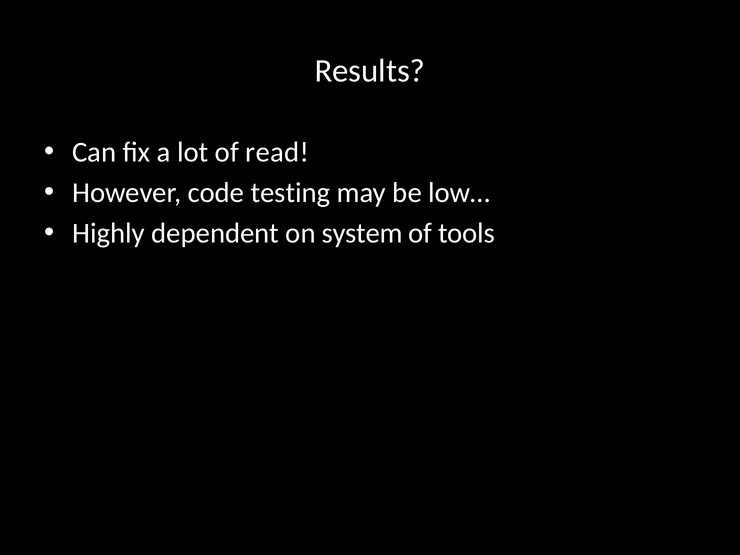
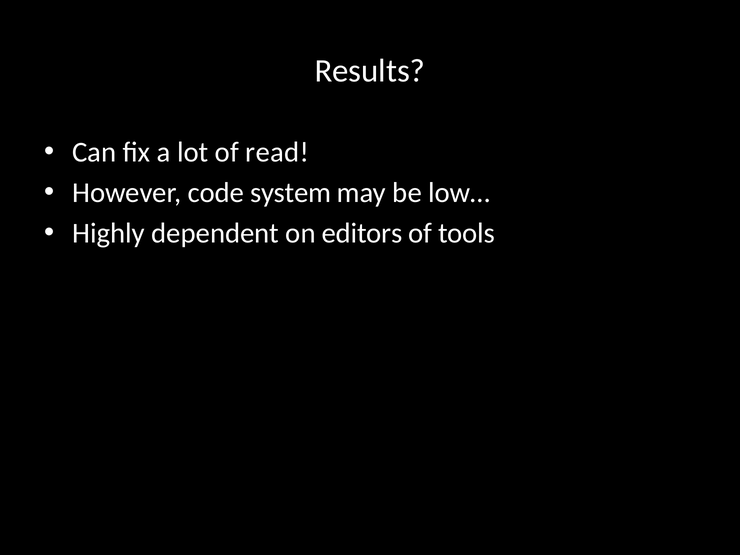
testing: testing -> system
system: system -> editors
